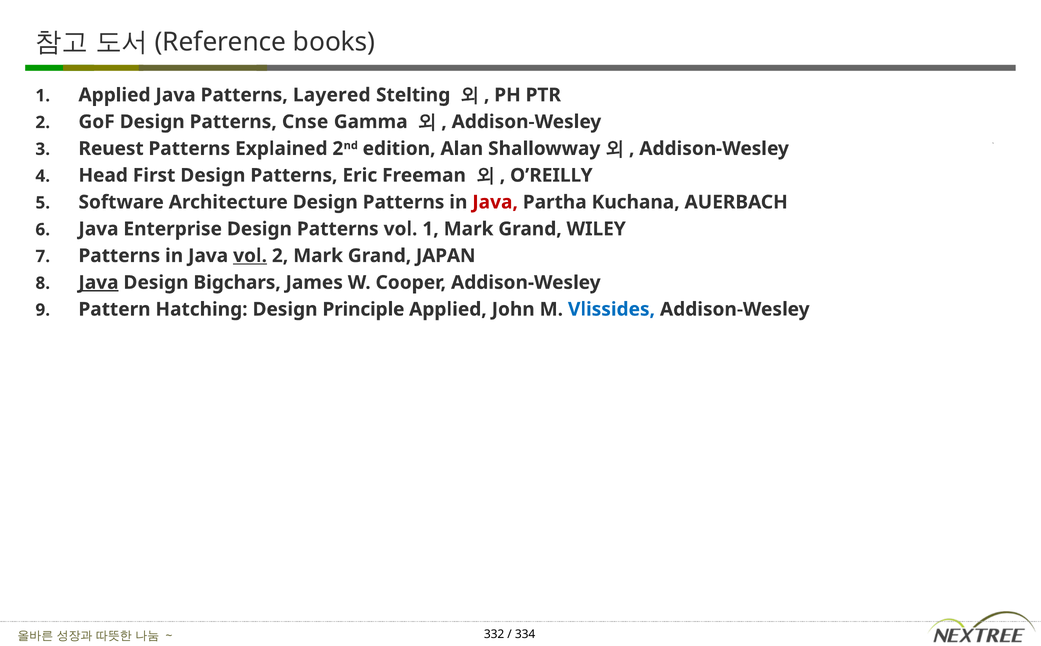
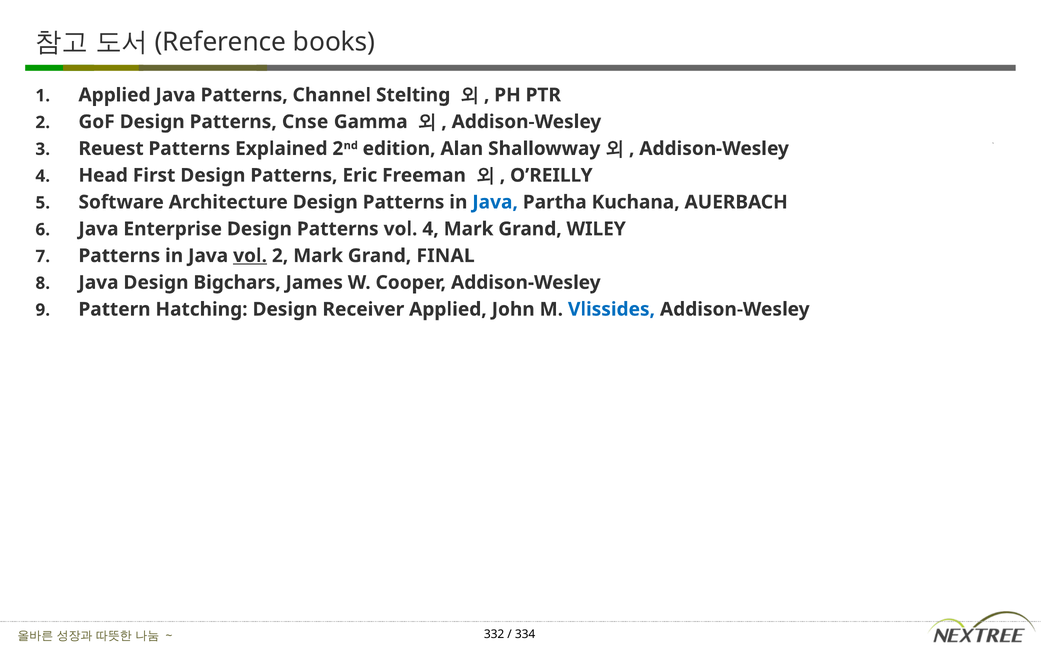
Layered: Layered -> Channel
Java at (495, 202) colour: red -> blue
vol 1: 1 -> 4
JAPAN: JAPAN -> FINAL
Java at (99, 283) underline: present -> none
Principle: Principle -> Receiver
